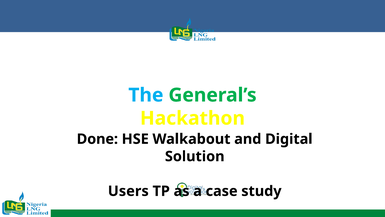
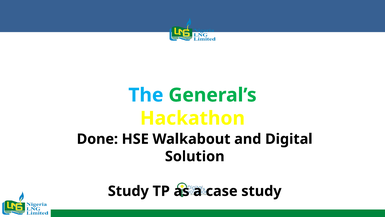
Users at (128, 191): Users -> Study
